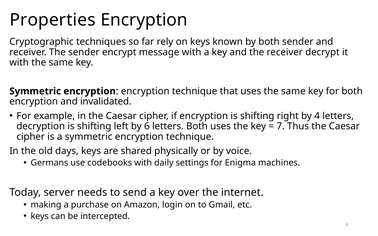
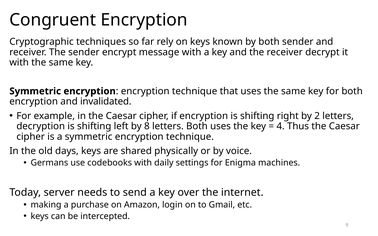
Properties: Properties -> Congruent
4: 4 -> 2
6: 6 -> 8
7: 7 -> 4
